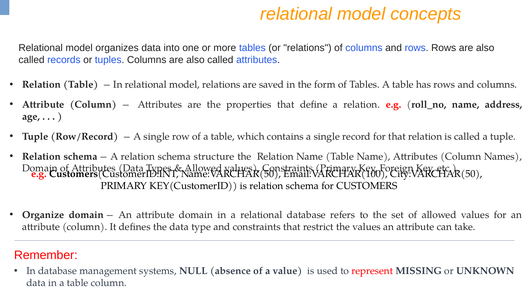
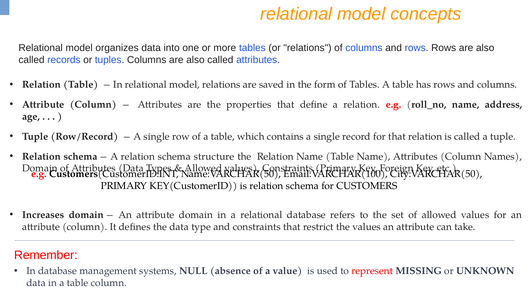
Organize: Organize -> Increases
